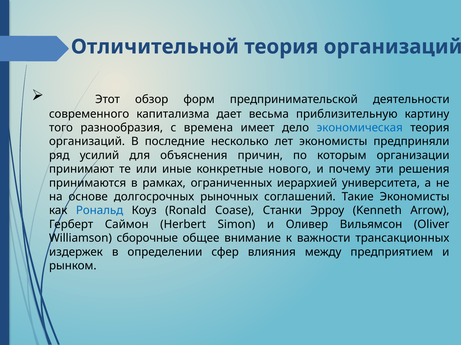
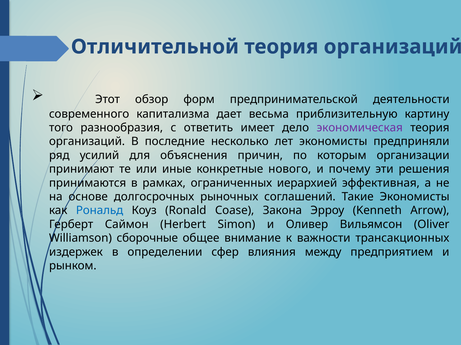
времена: времена -> ответить
экономическая colour: blue -> purple
университета: университета -> эффективная
Станки: Станки -> Закона
